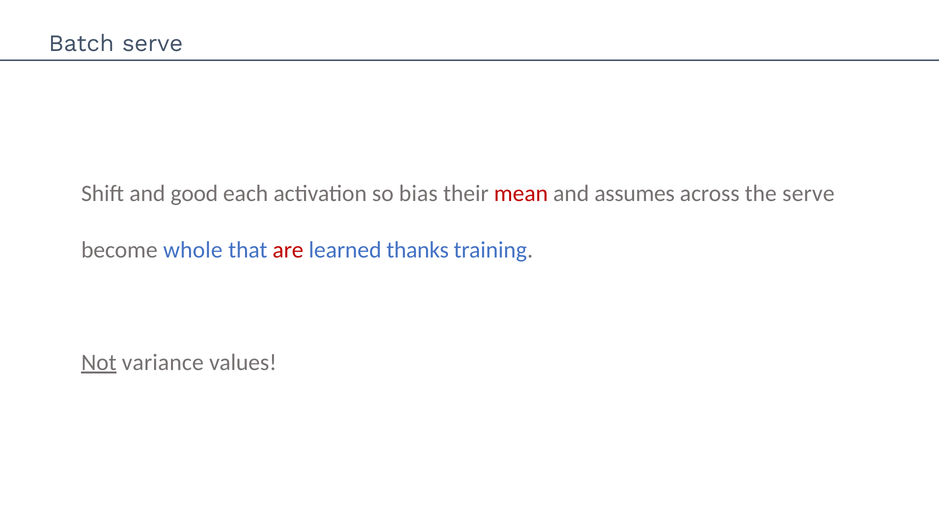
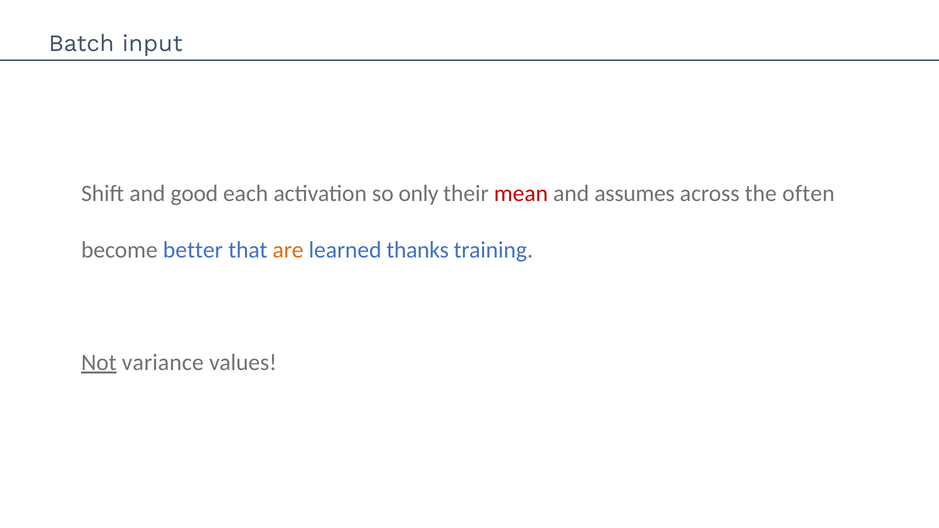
Batch serve: serve -> input
bias: bias -> only
the serve: serve -> often
whole: whole -> better
are colour: red -> orange
